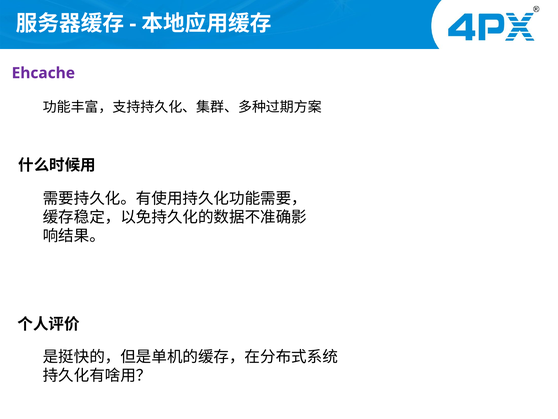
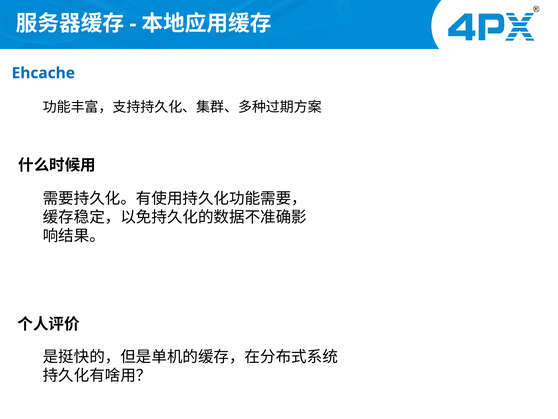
Ehcache colour: purple -> blue
